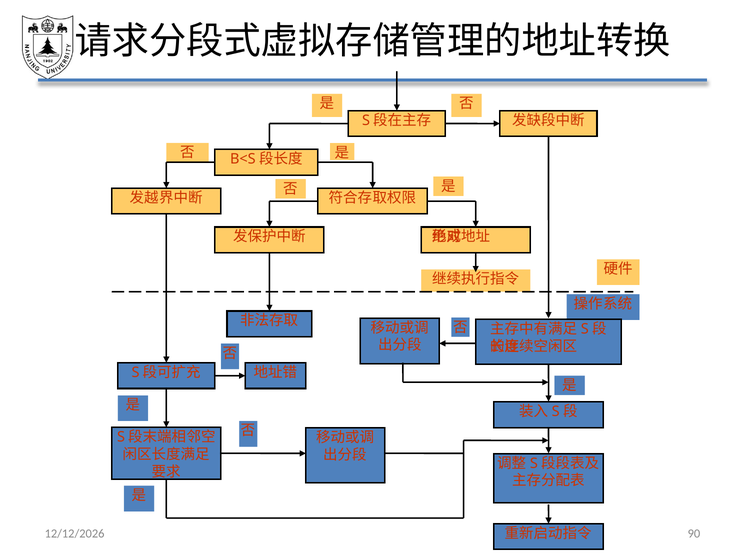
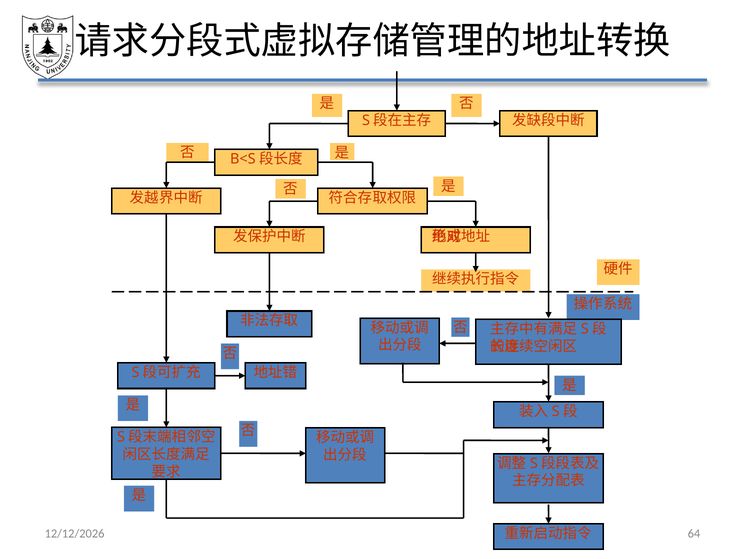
90: 90 -> 64
